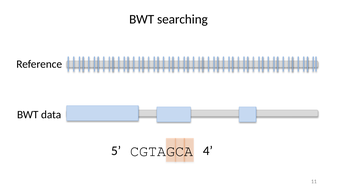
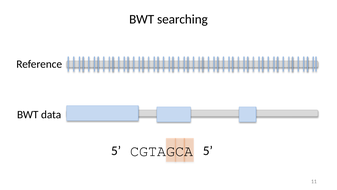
5 4: 4 -> 5
